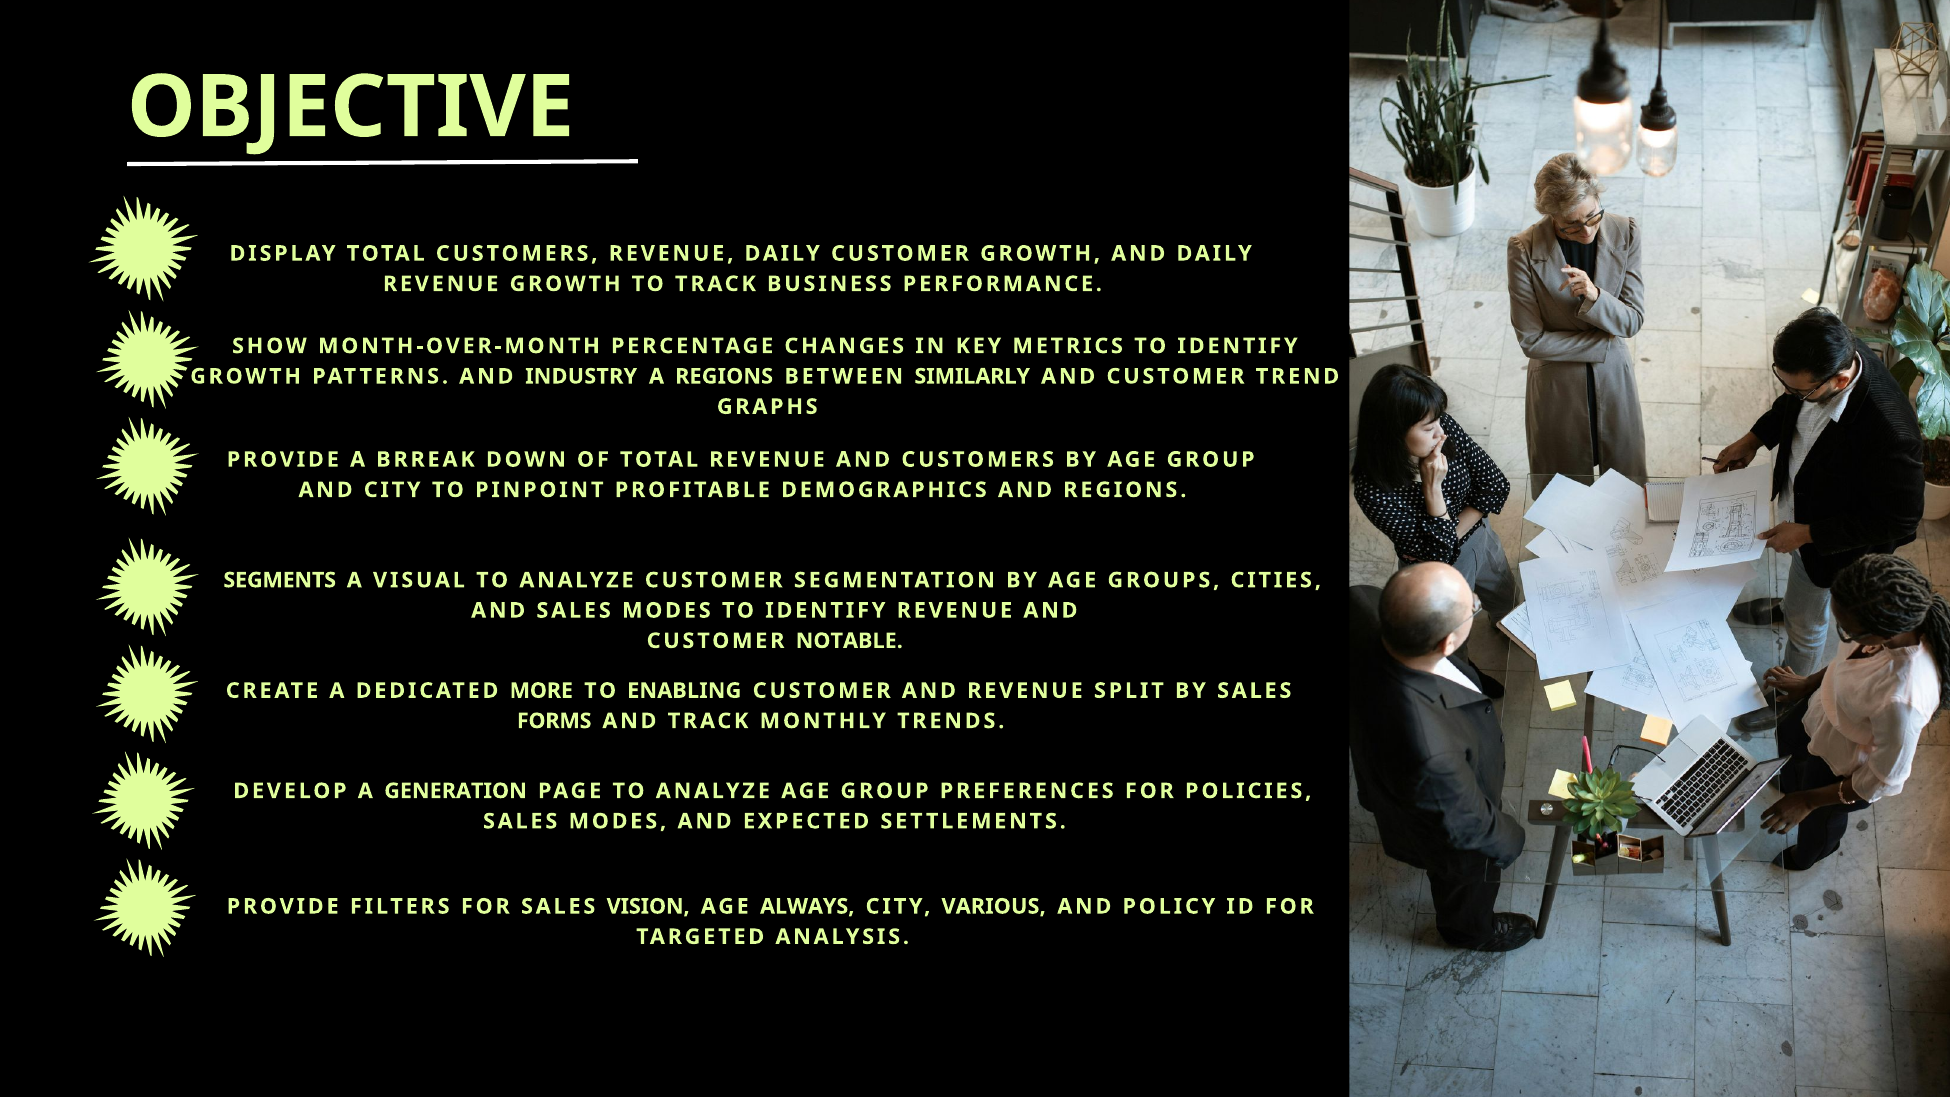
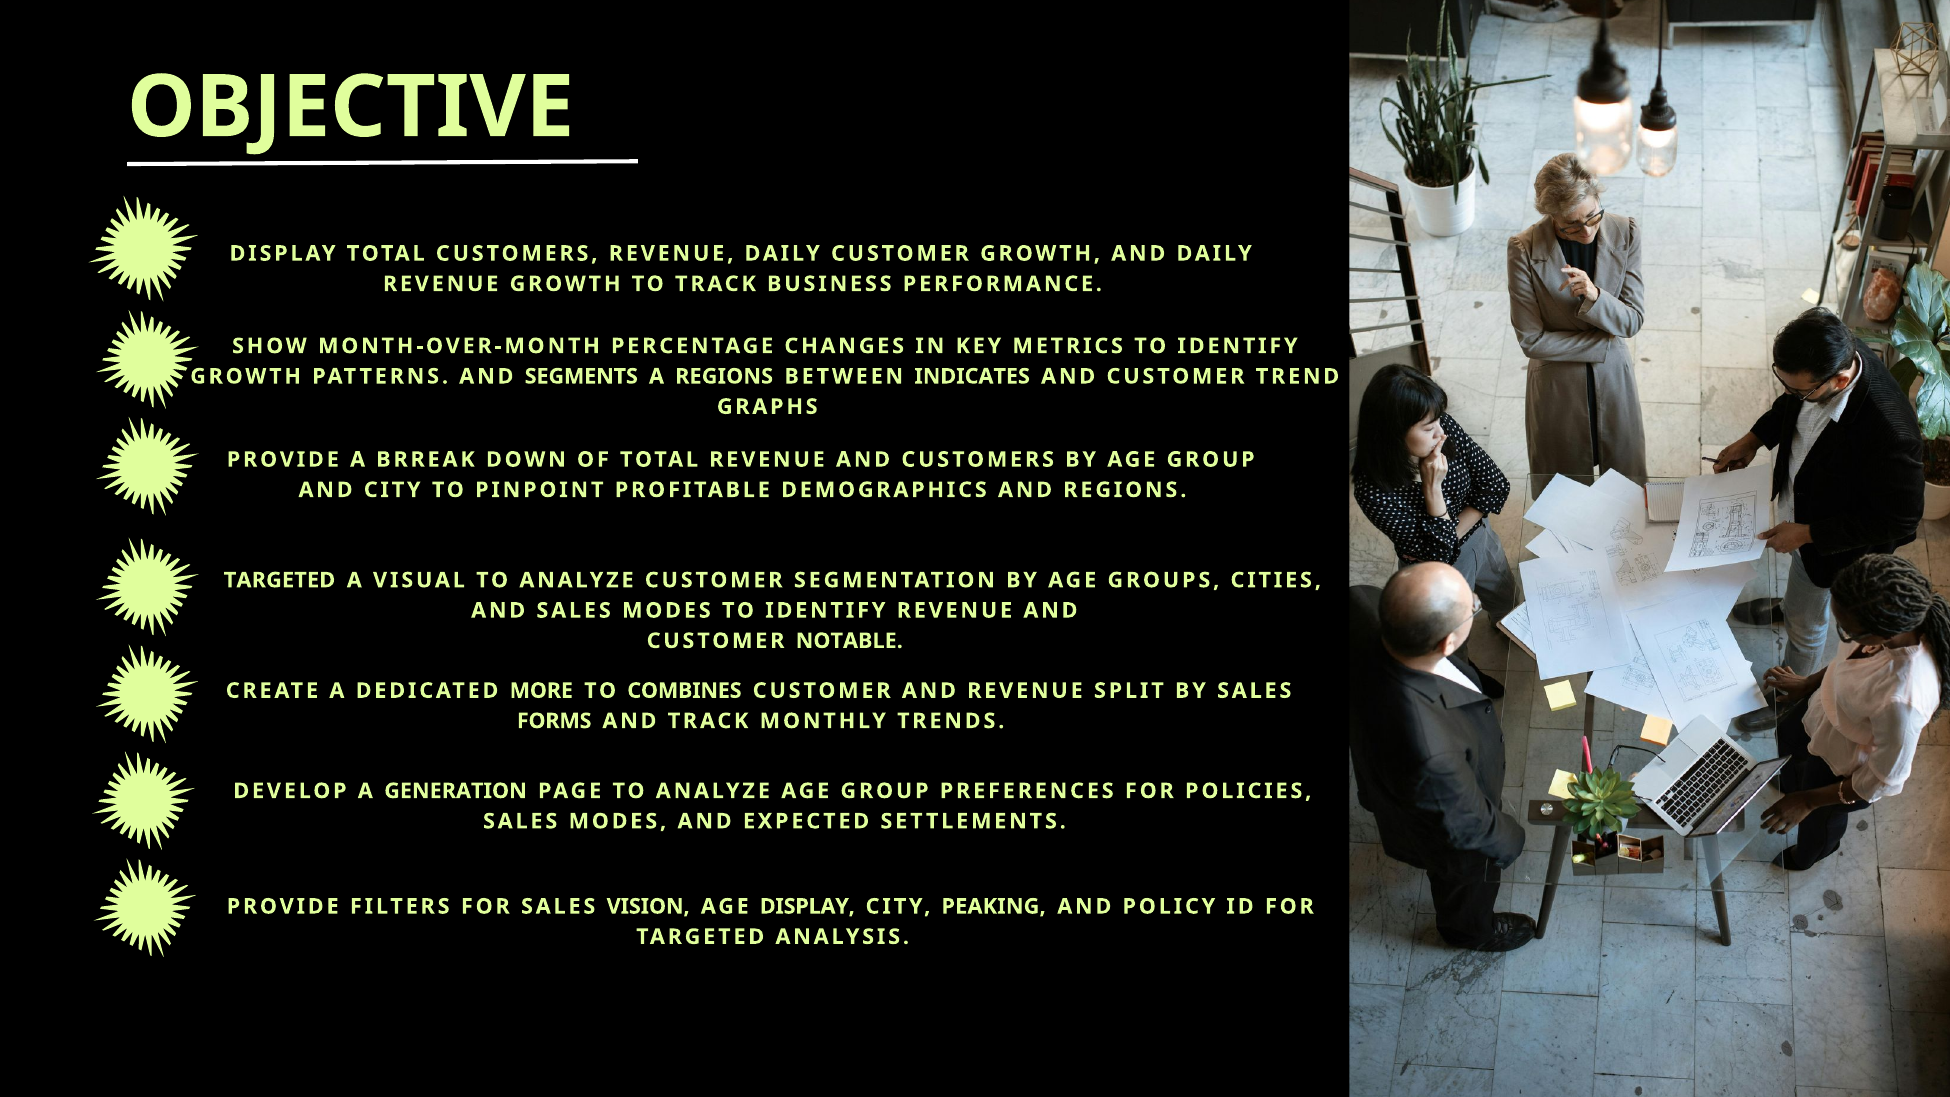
INDUSTRY: INDUSTRY -> SEGMENTS
SIMILARLY: SIMILARLY -> INDICATES
SEGMENTS at (280, 580): SEGMENTS -> TARGETED
ENABLING: ENABLING -> COMBINES
AGE ALWAYS: ALWAYS -> DISPLAY
VARIOUS: VARIOUS -> PEAKING
